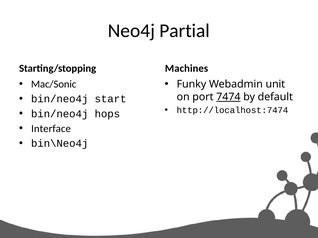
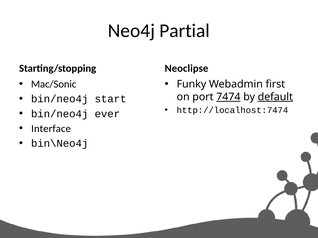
Machines: Machines -> Neoclipse
unit: unit -> first
default underline: none -> present
hops: hops -> ever
